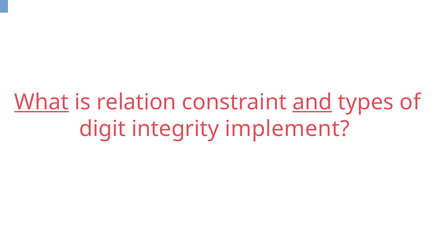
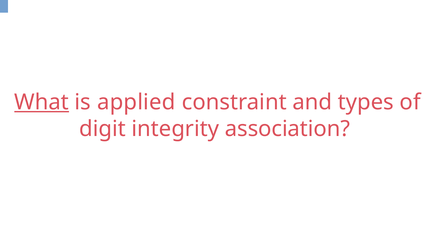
relation: relation -> applied
and underline: present -> none
implement: implement -> association
